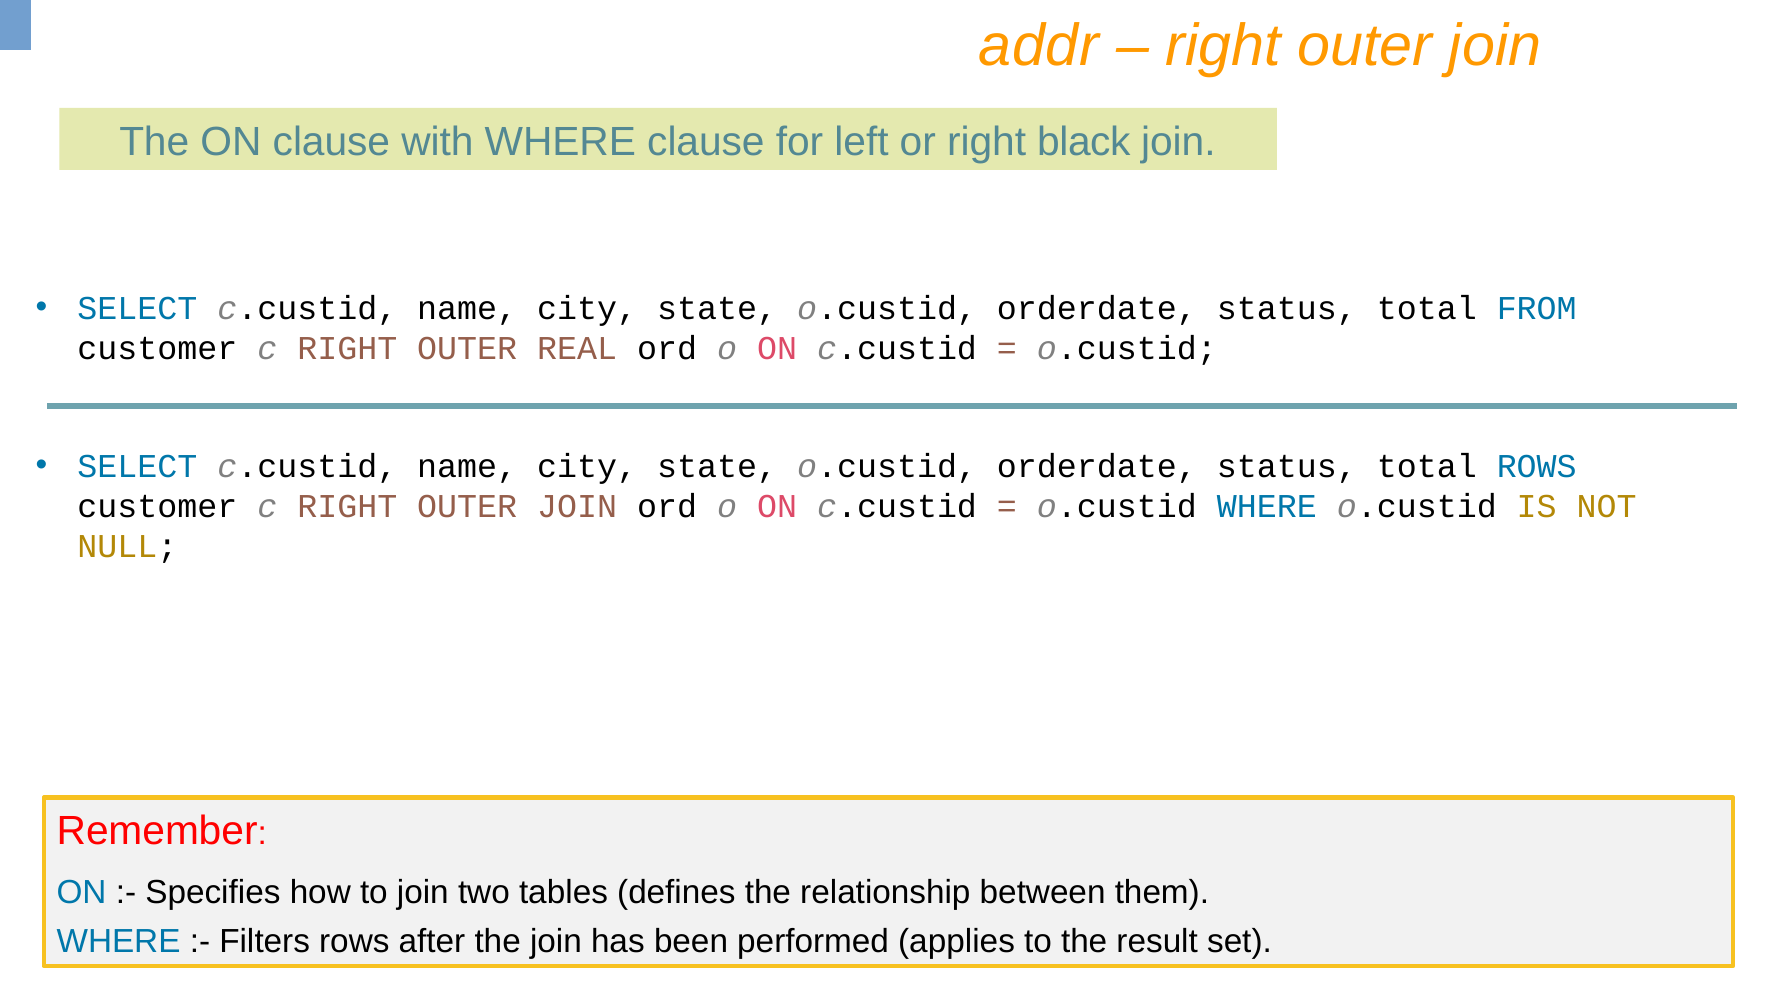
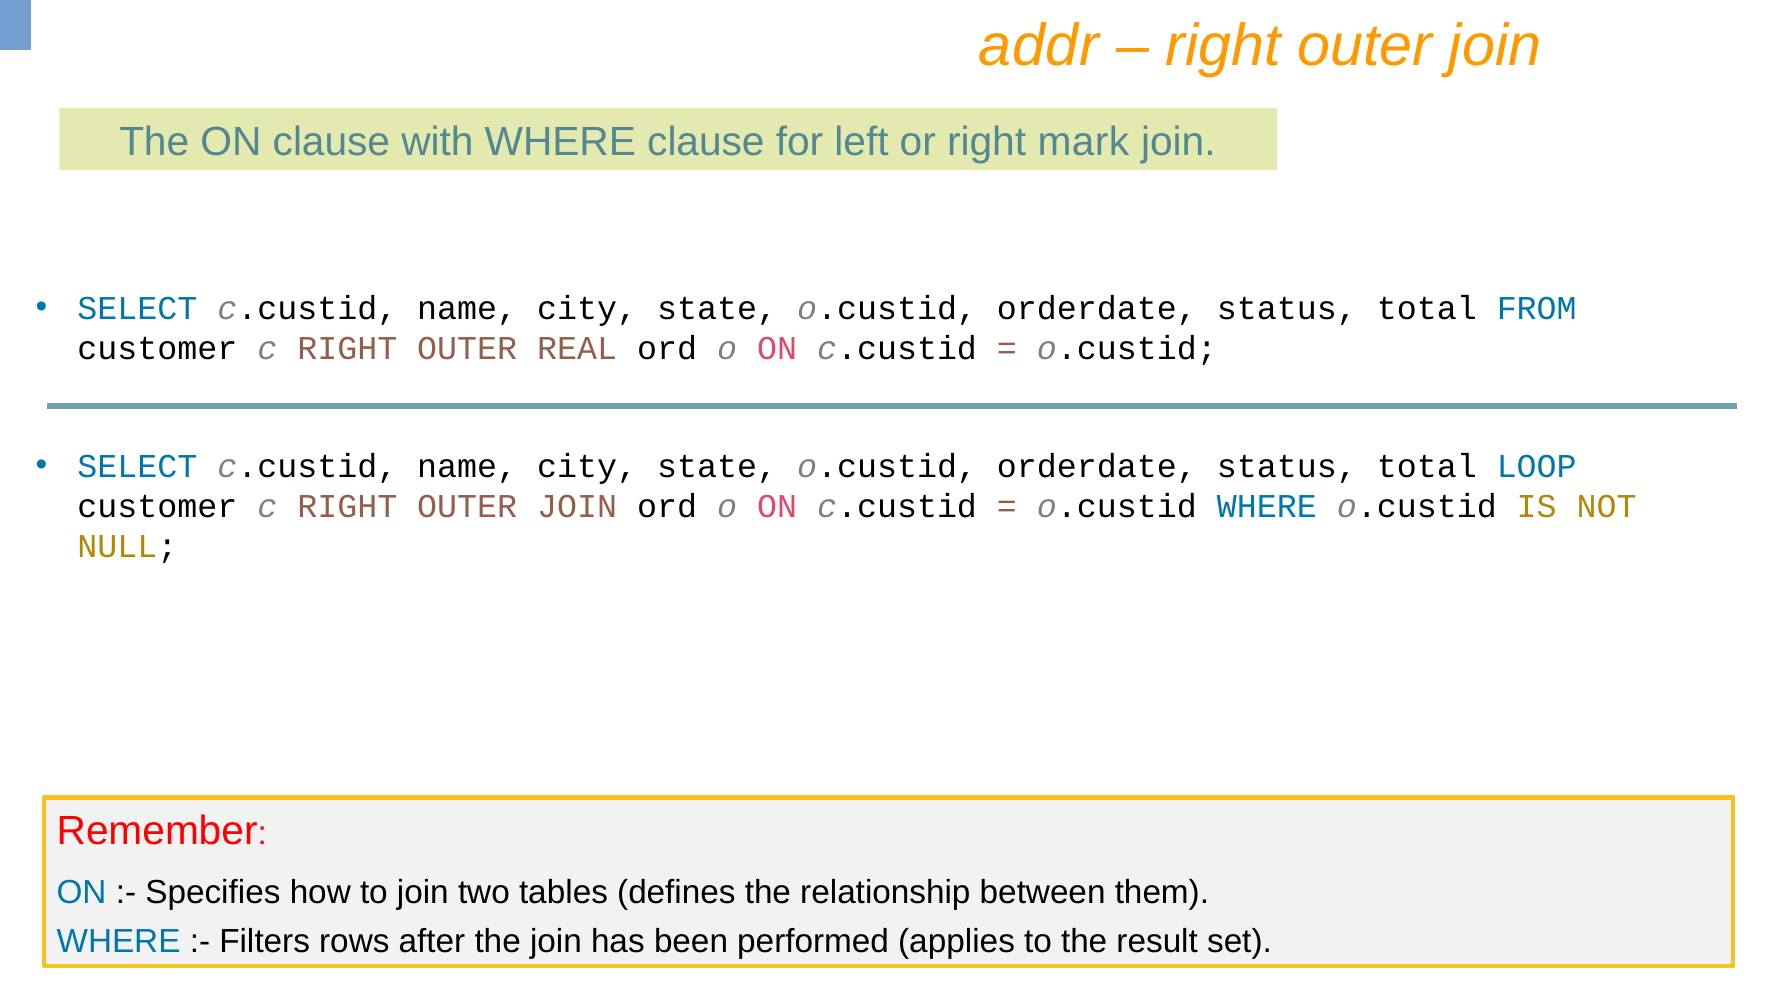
black: black -> mark
total ROWS: ROWS -> LOOP
